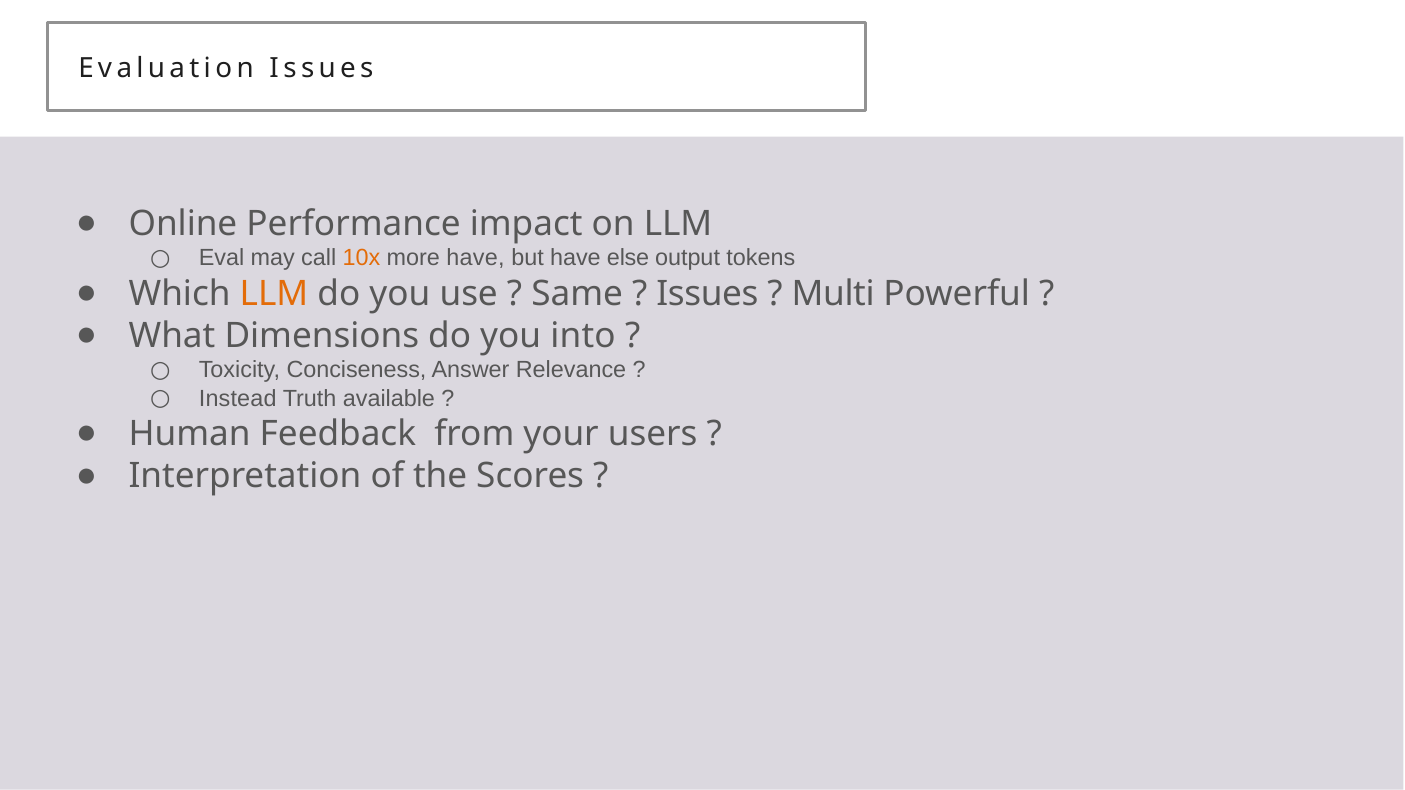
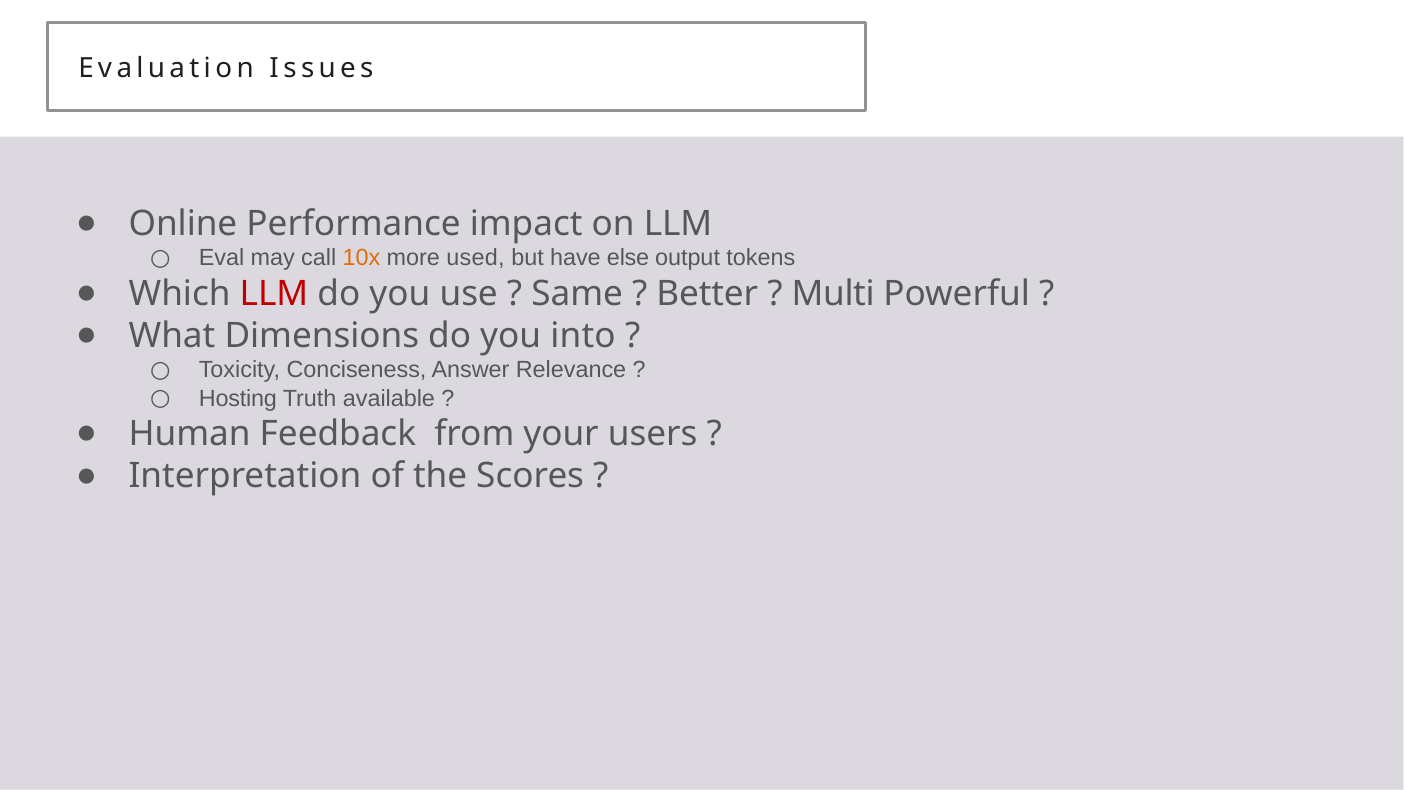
more have: have -> used
LLM at (274, 294) colour: orange -> red
Issues at (707, 294): Issues -> Better
Instead: Instead -> Hosting
